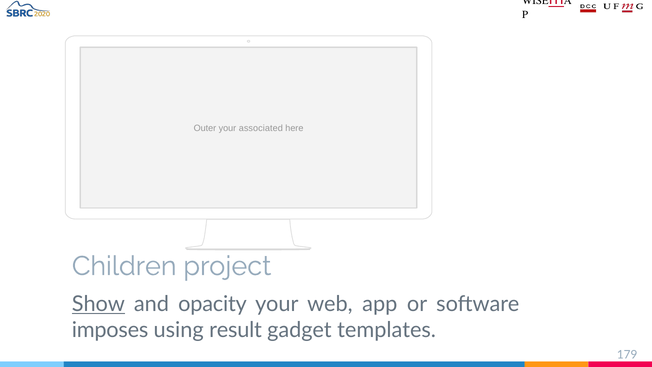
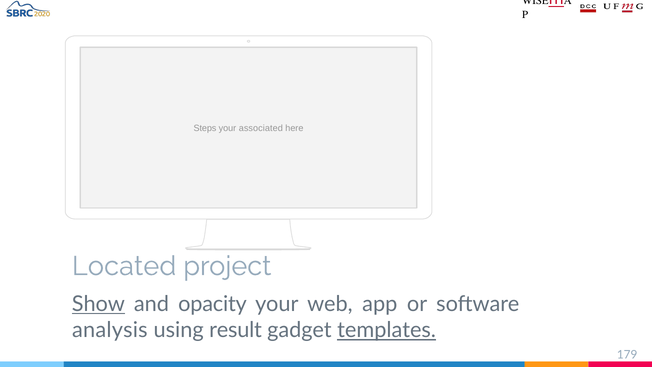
Outer: Outer -> Steps
Children: Children -> Located
imposes: imposes -> analysis
templates underline: none -> present
